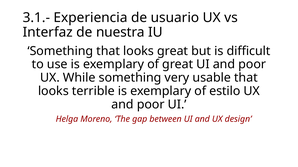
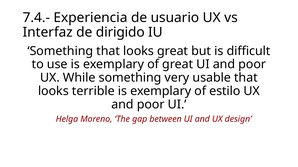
3.1.-: 3.1.- -> 7.4.-
nuestra: nuestra -> dirigido
